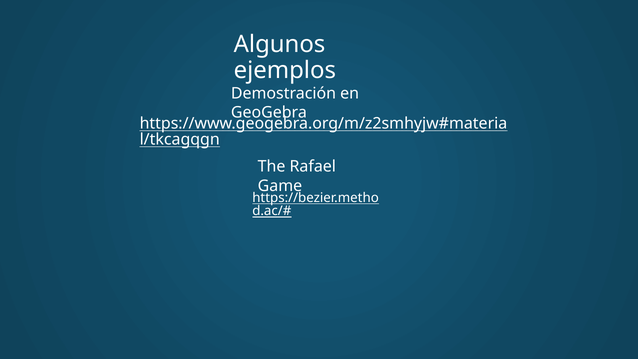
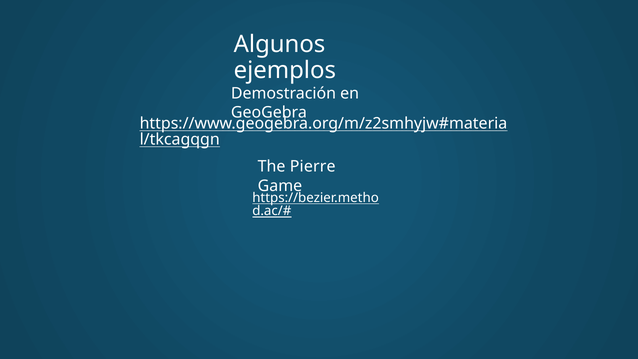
Rafael: Rafael -> Pierre
